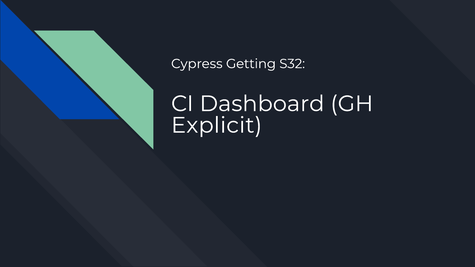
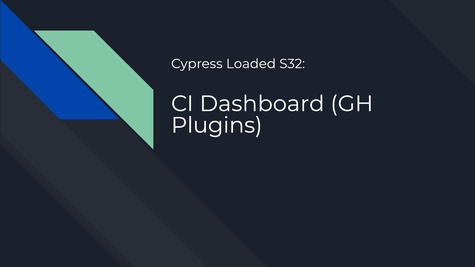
Getting: Getting -> Loaded
Explicit: Explicit -> Plugins
